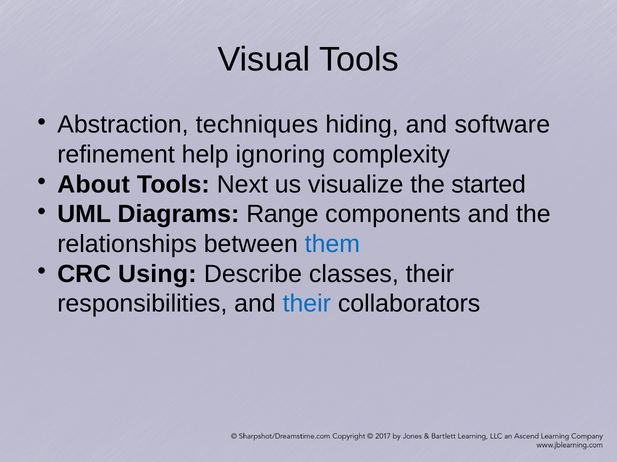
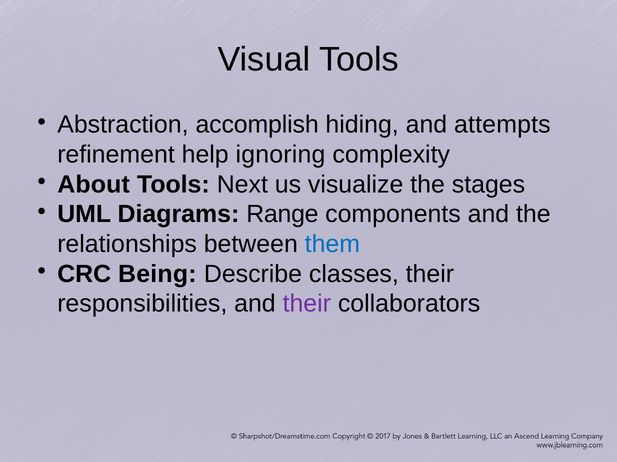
techniques: techniques -> accomplish
software: software -> attempts
started: started -> stages
Using: Using -> Being
their at (307, 304) colour: blue -> purple
